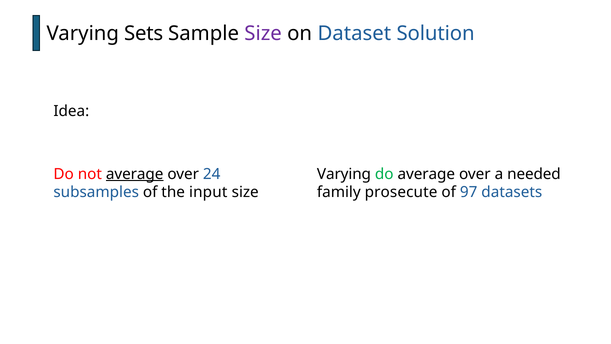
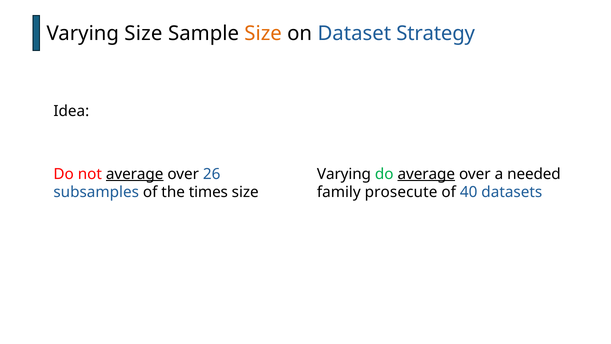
Varying Sets: Sets -> Size
Size at (263, 33) colour: purple -> orange
Solution: Solution -> Strategy
24: 24 -> 26
average at (426, 174) underline: none -> present
input: input -> times
97: 97 -> 40
